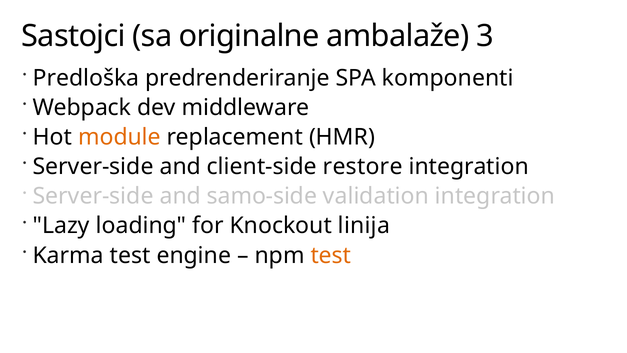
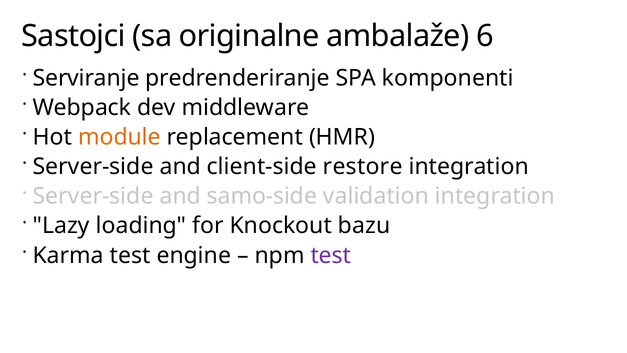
3: 3 -> 6
Predloška: Predloška -> Serviranje
linija: linija -> bazu
test at (331, 255) colour: orange -> purple
